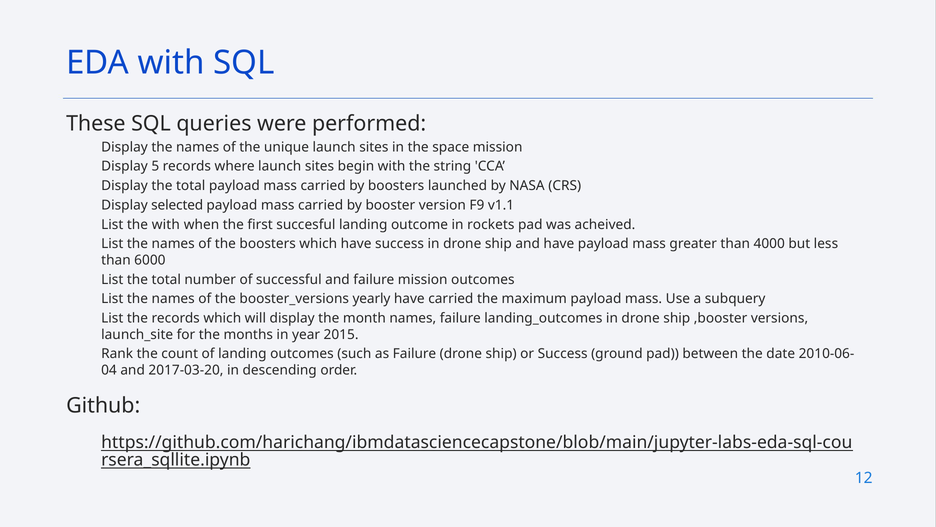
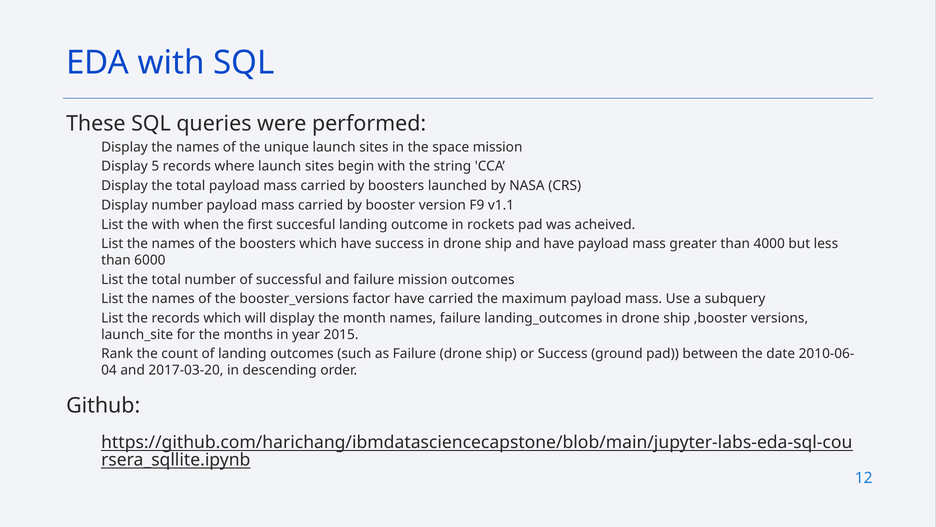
Display selected: selected -> number
yearly: yearly -> factor
